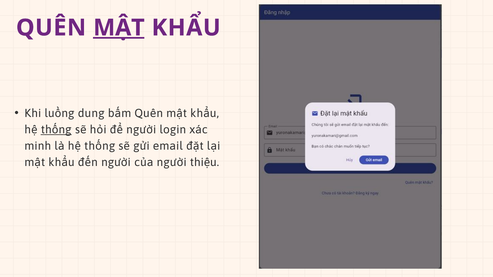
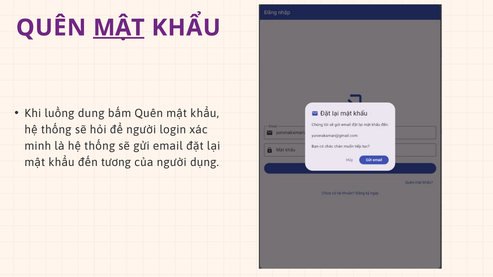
thống at (56, 130) underline: present -> none
đến người: người -> tương
thiệu: thiệu -> dụng
